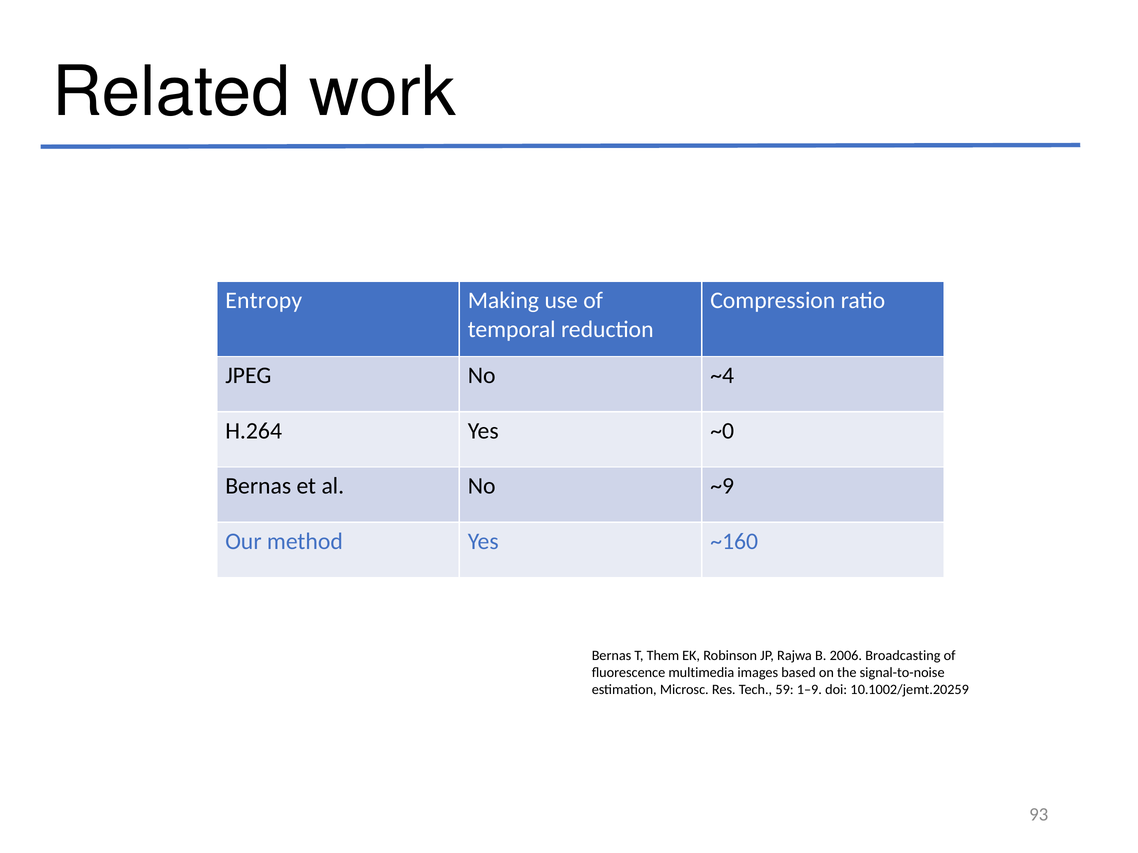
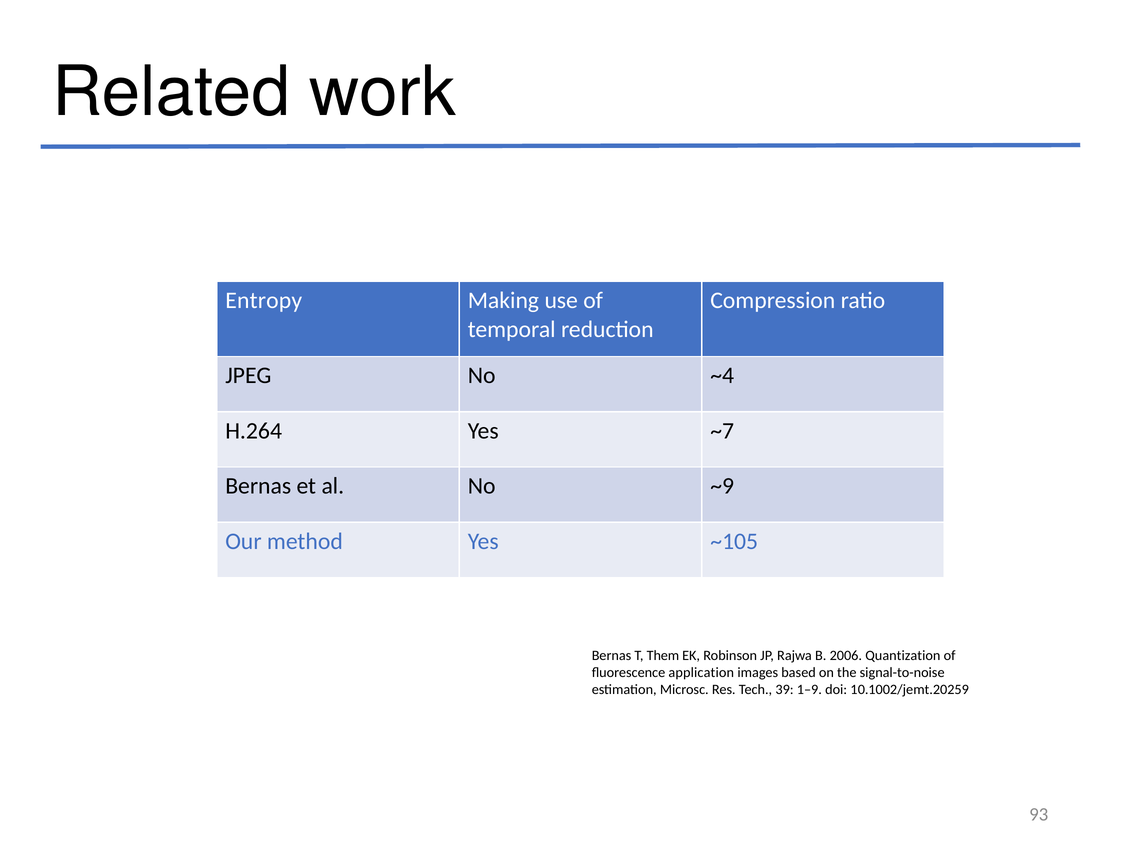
~0: ~0 -> ~7
~160: ~160 -> ~105
Broadcasting: Broadcasting -> Quantization
multimedia: multimedia -> application
59: 59 -> 39
